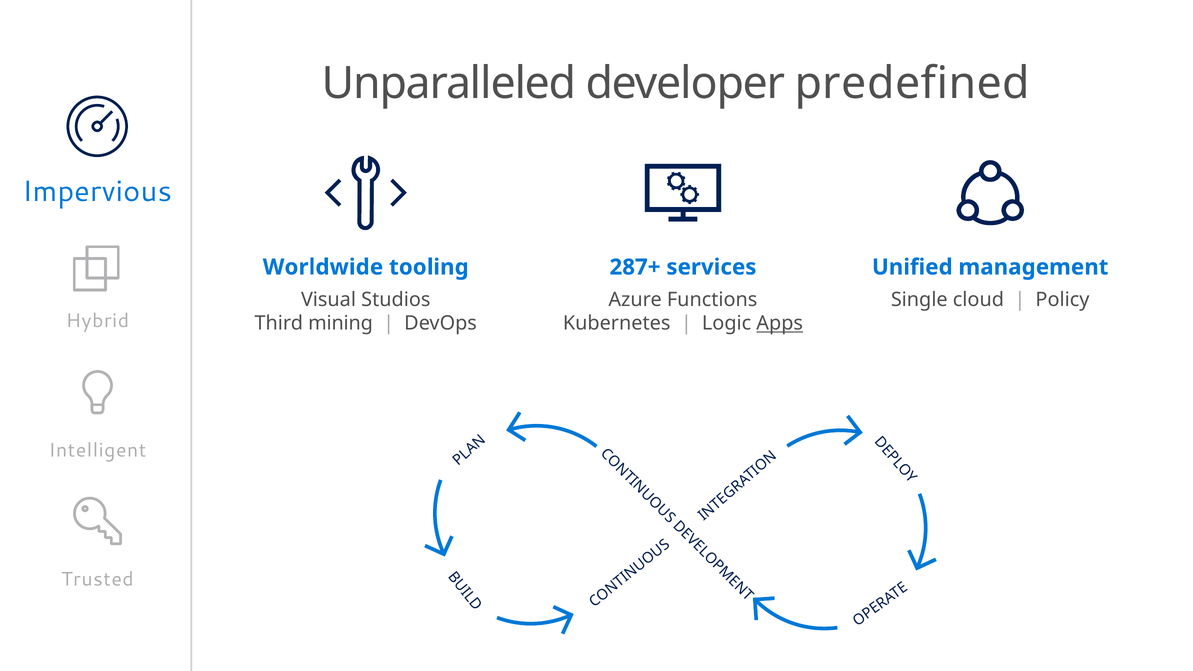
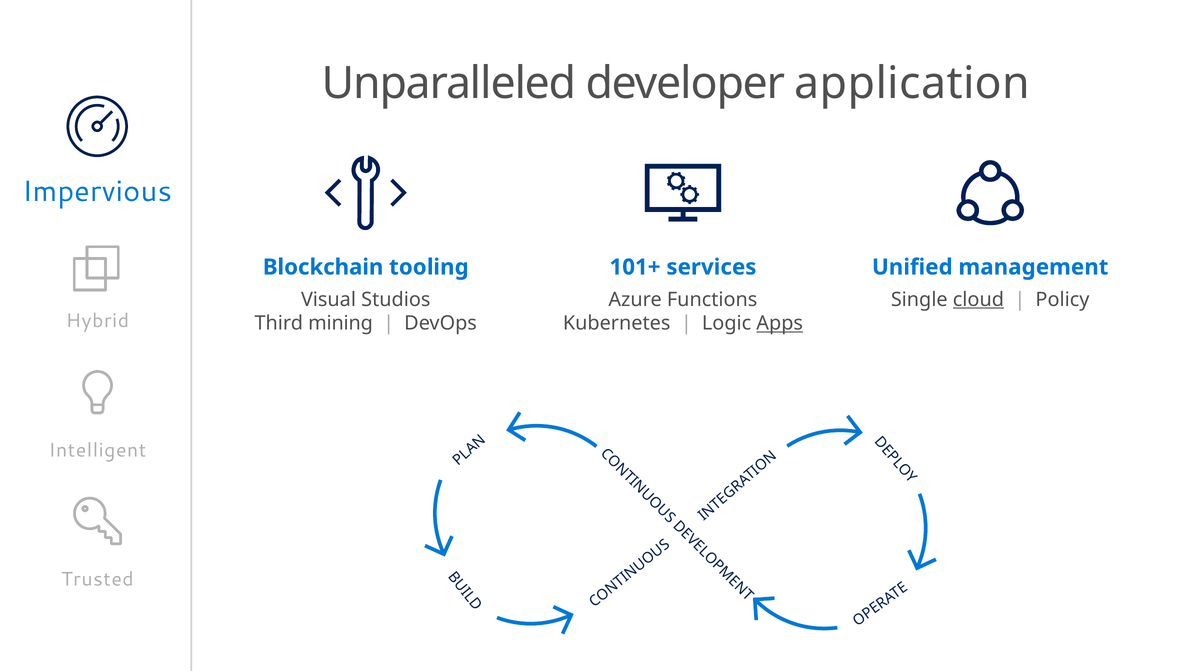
predefined: predefined -> application
Worldwide: Worldwide -> Blockchain
287+: 287+ -> 101+
cloud underline: none -> present
